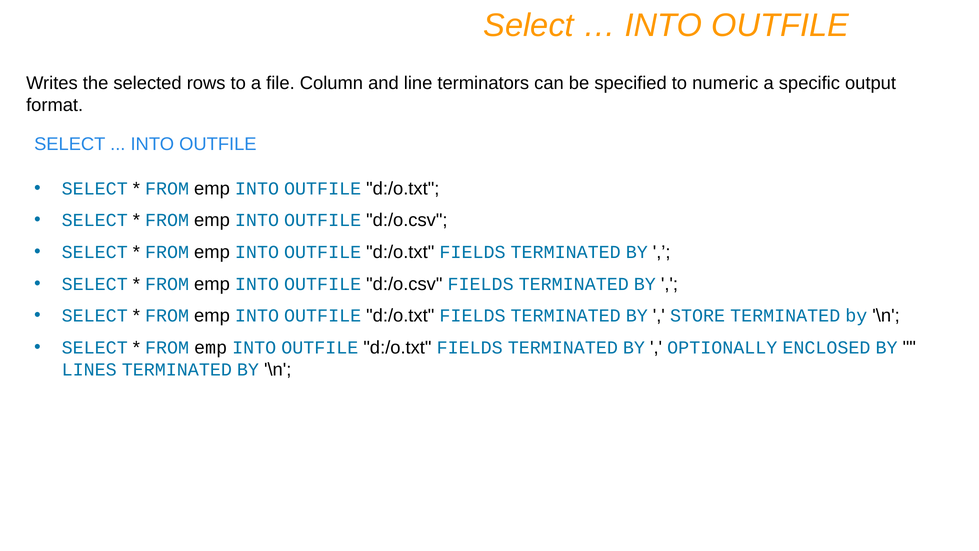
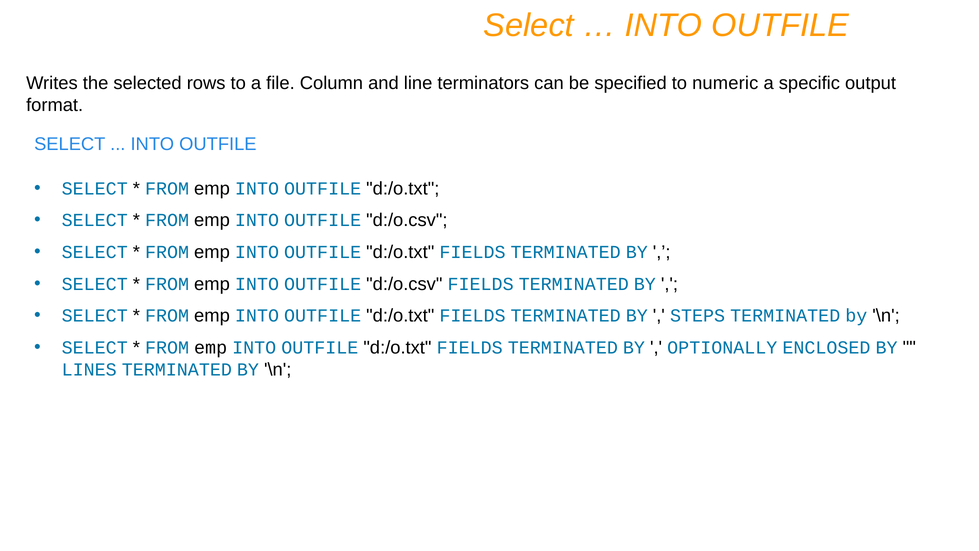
STORE: STORE -> STEPS
